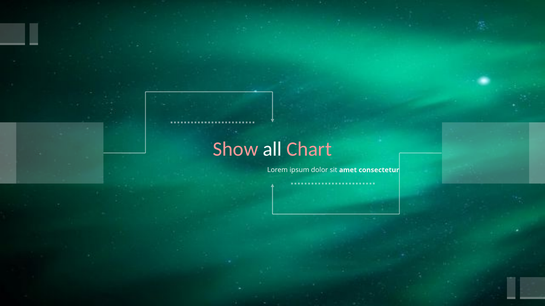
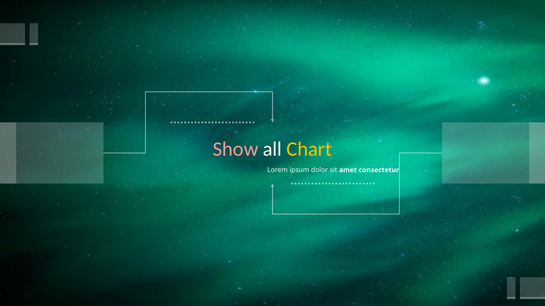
Chart colour: pink -> yellow
